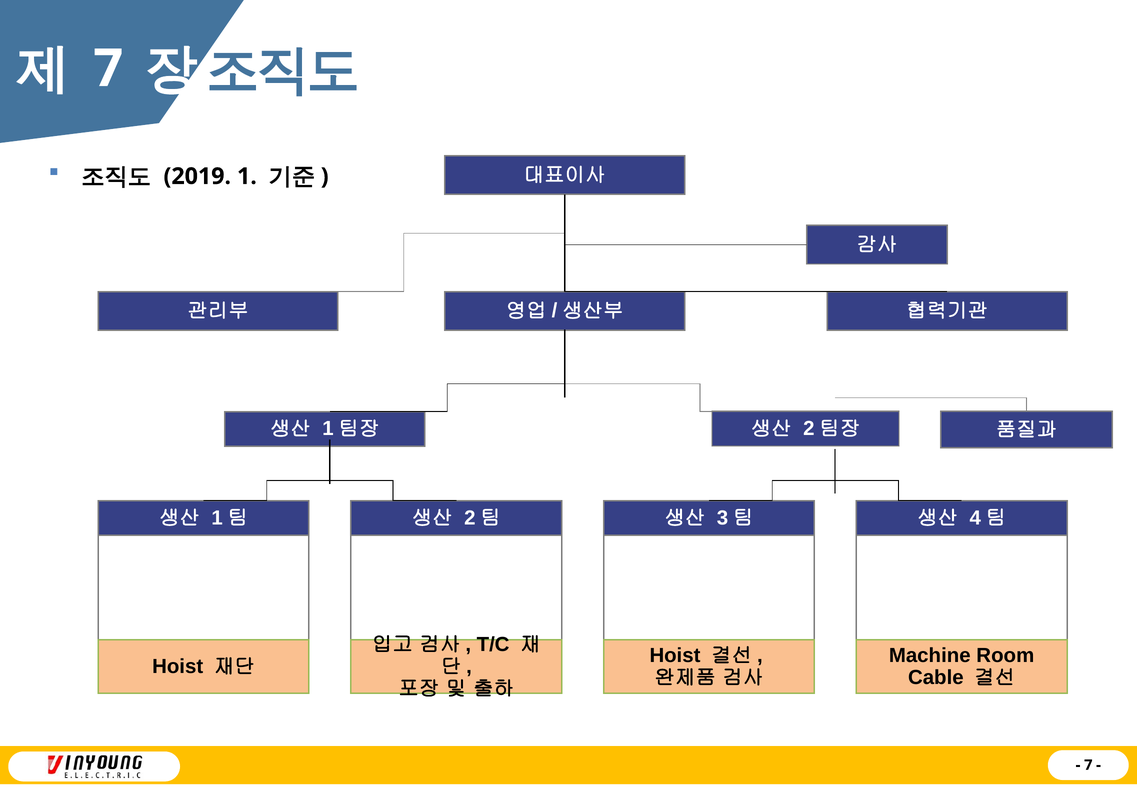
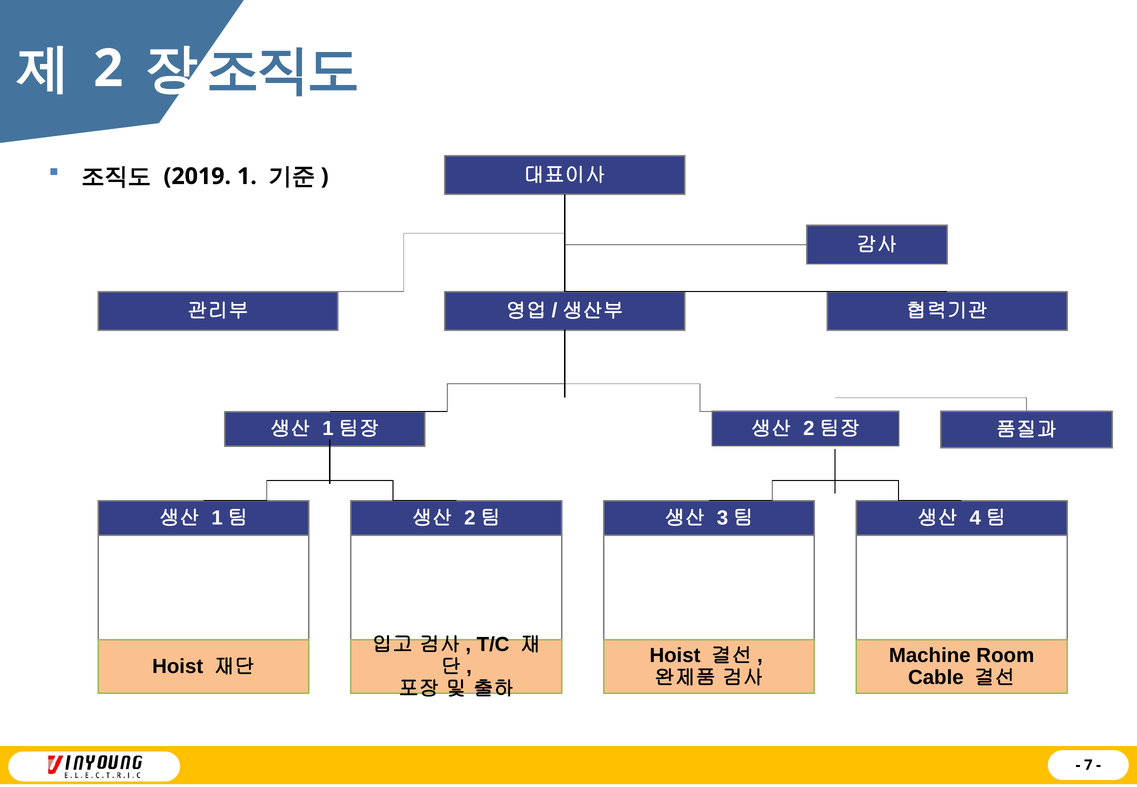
7 at (108, 69): 7 -> 2
